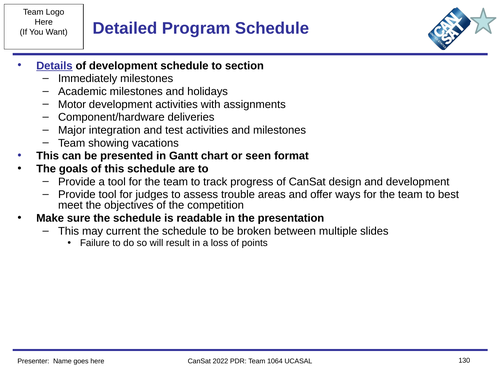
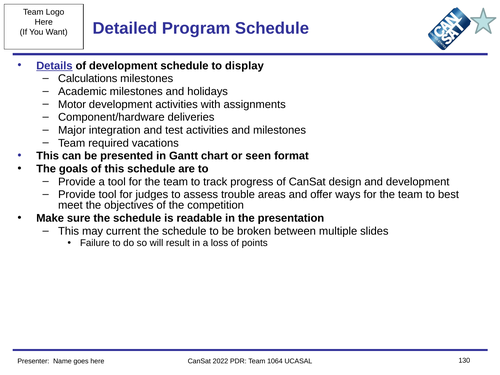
section: section -> display
Immediately: Immediately -> Calculations
showing: showing -> required
